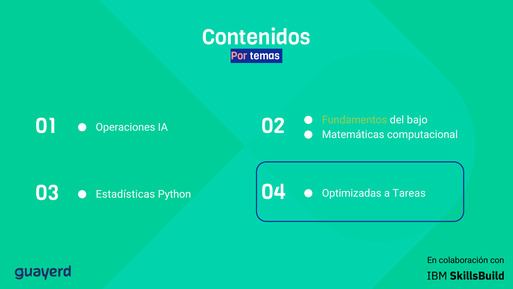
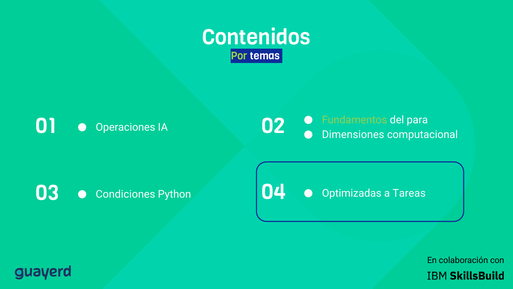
Por colour: pink -> light green
bajo: bajo -> para
Matemáticas: Matemáticas -> Dimensiones
Estadísticas: Estadísticas -> Condiciones
